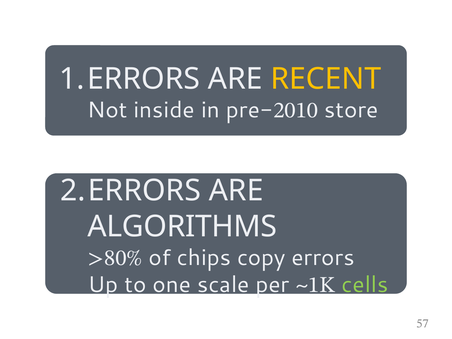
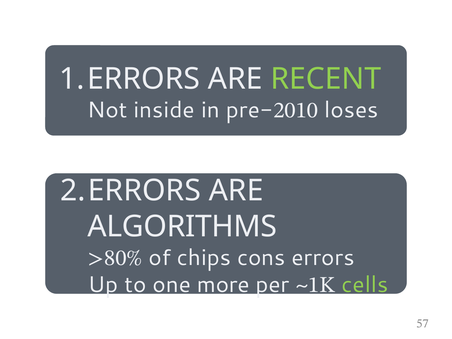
RECENT colour: yellow -> light green
store: store -> loses
copy: copy -> cons
scale: scale -> more
